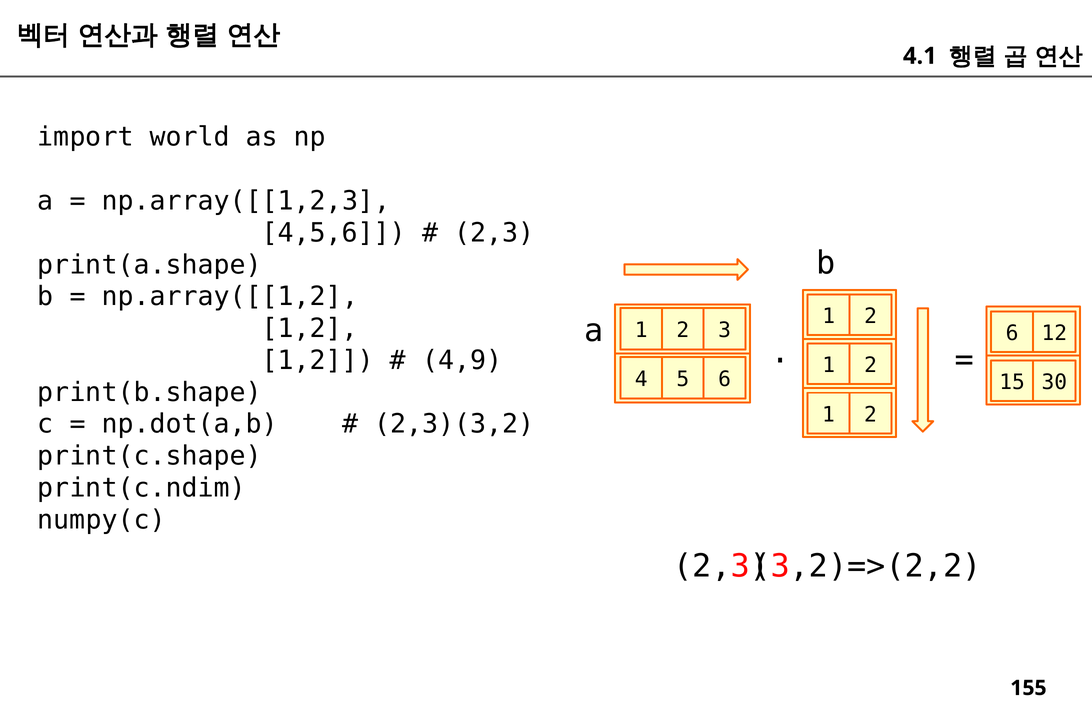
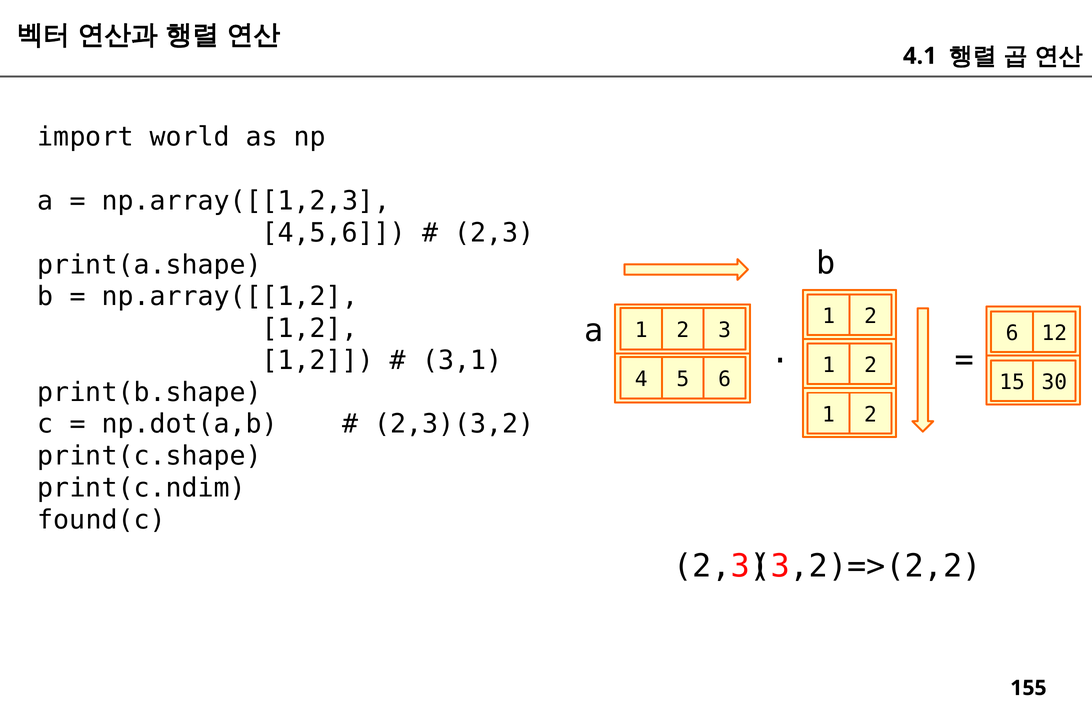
4,9: 4,9 -> 3,1
numpy(c: numpy(c -> found(c
